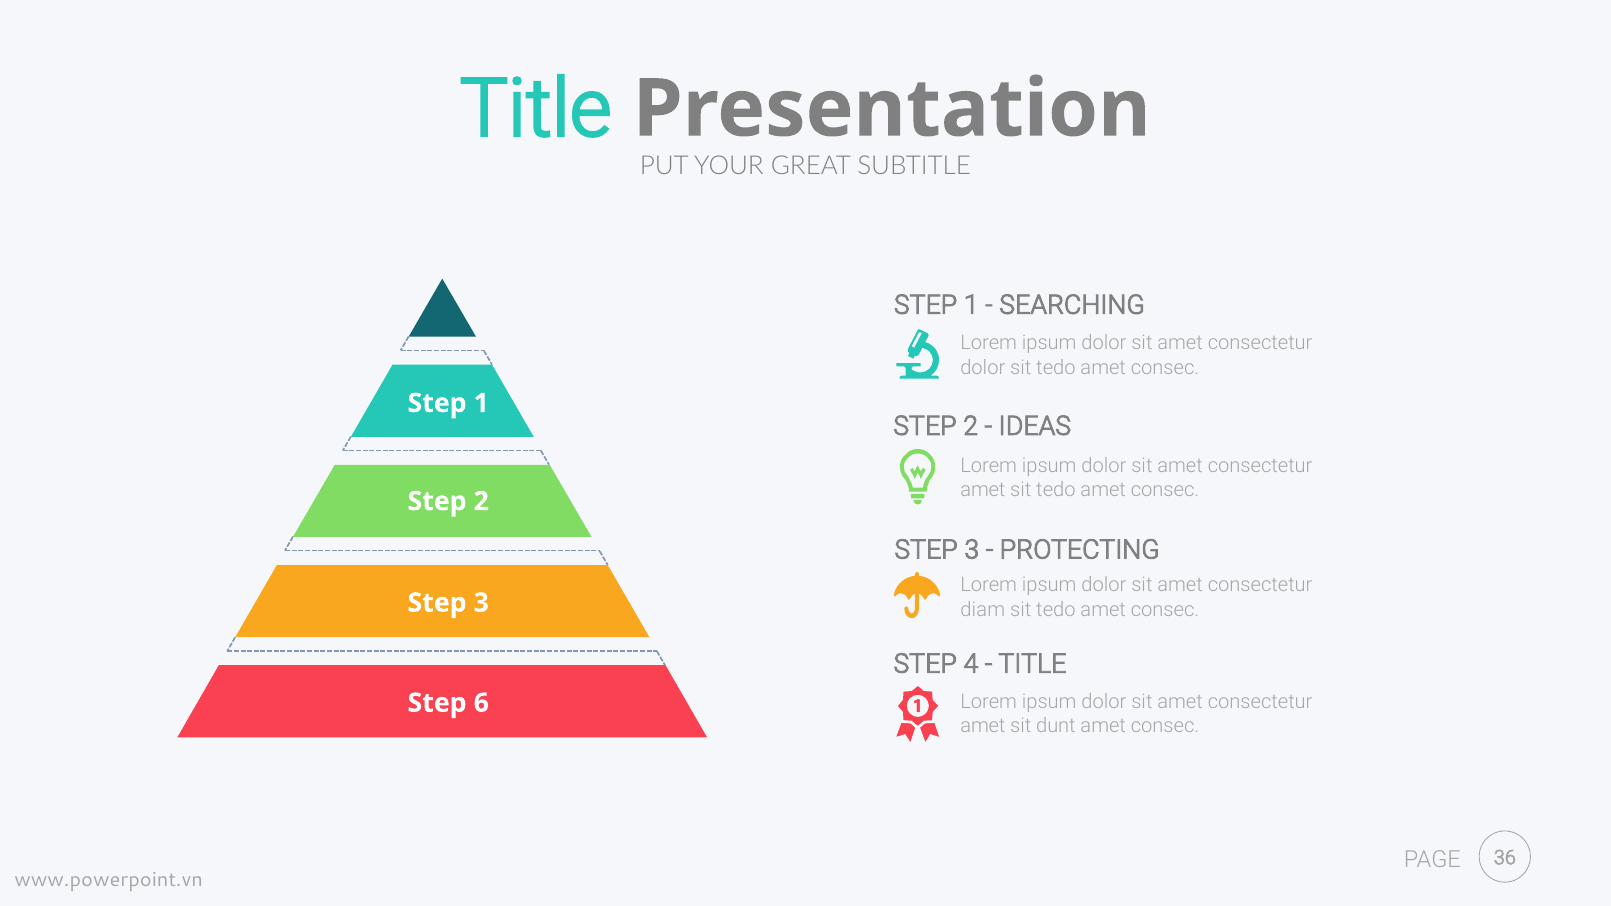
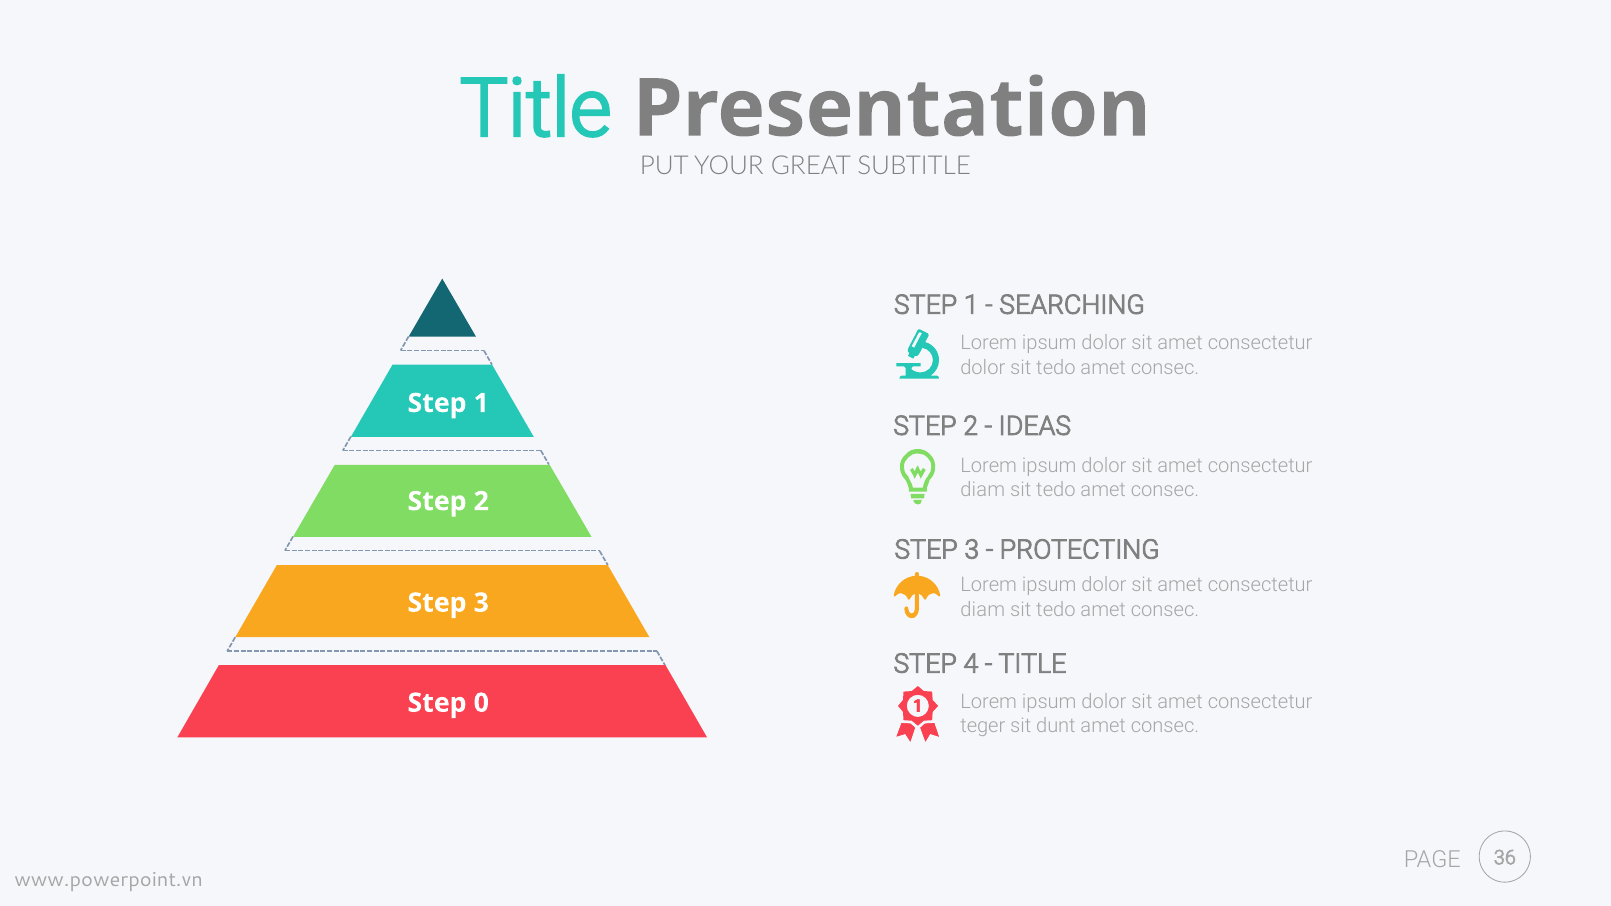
amet at (983, 490): amet -> diam
6: 6 -> 0
amet at (983, 726): amet -> teger
